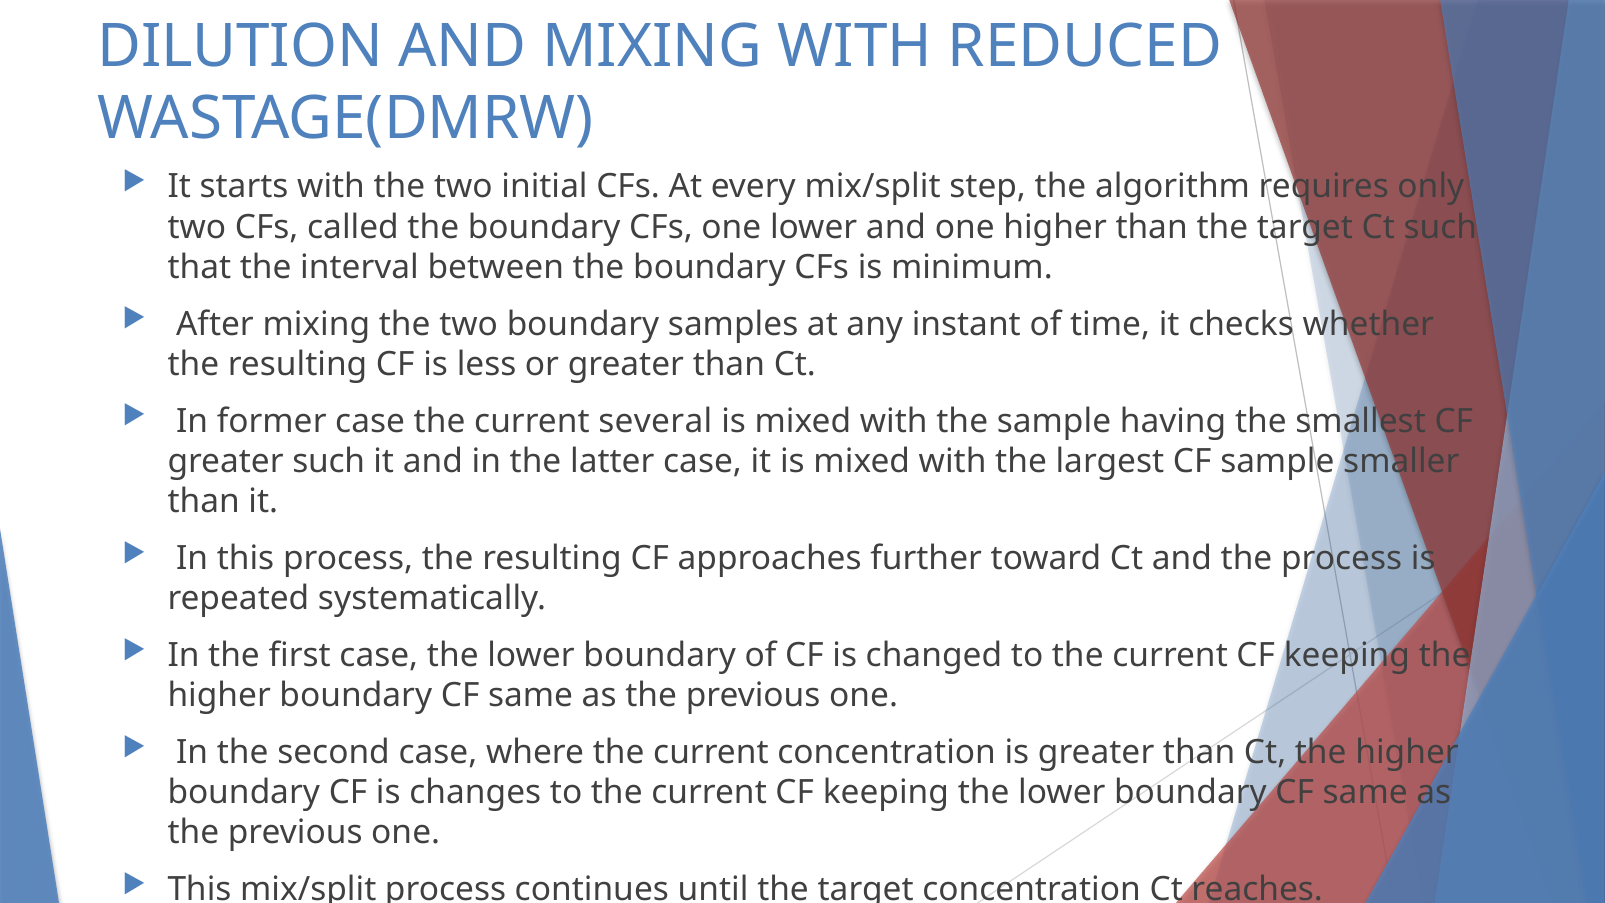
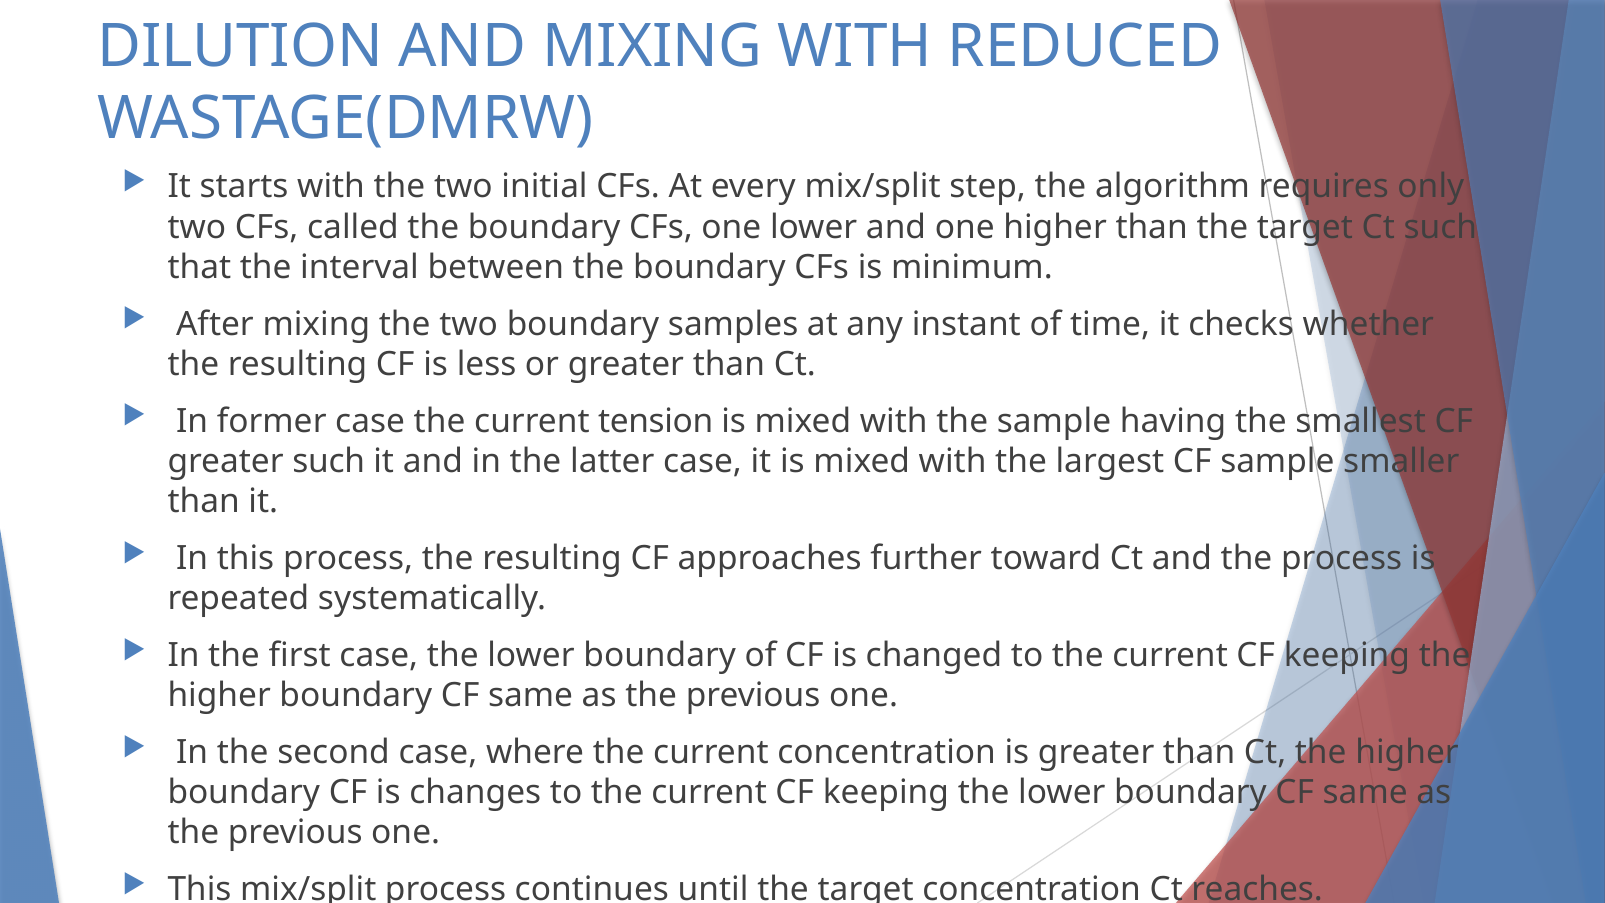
several: several -> tension
